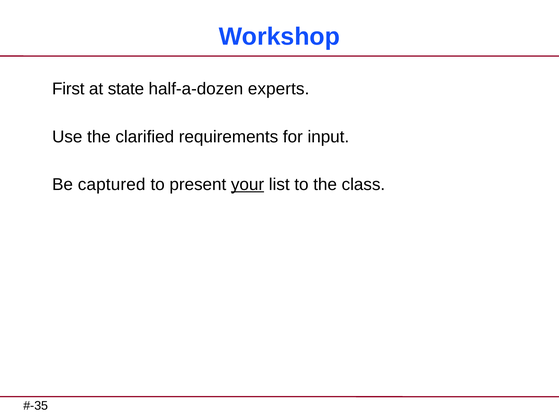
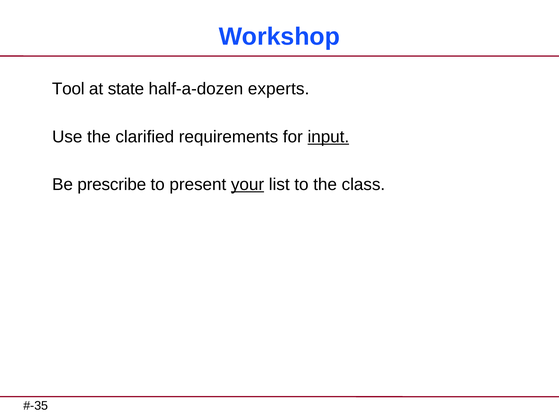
First: First -> Tool
input underline: none -> present
captured: captured -> prescribe
